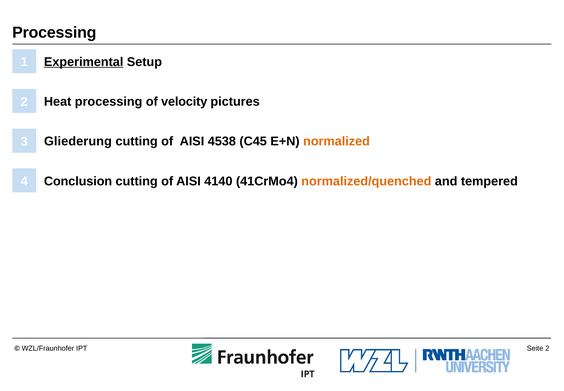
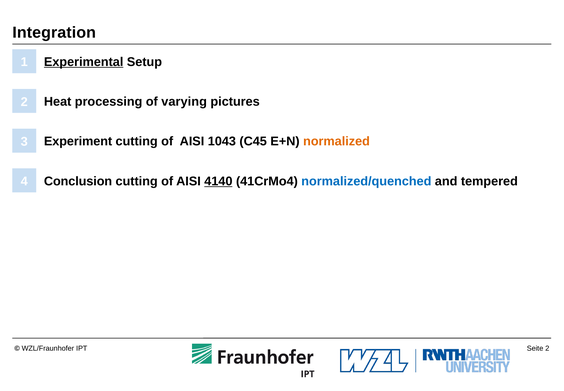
Processing at (54, 33): Processing -> Integration
velocity: velocity -> varying
Gliederung: Gliederung -> Experiment
4538: 4538 -> 1043
4140 underline: none -> present
normalized/quenched colour: orange -> blue
